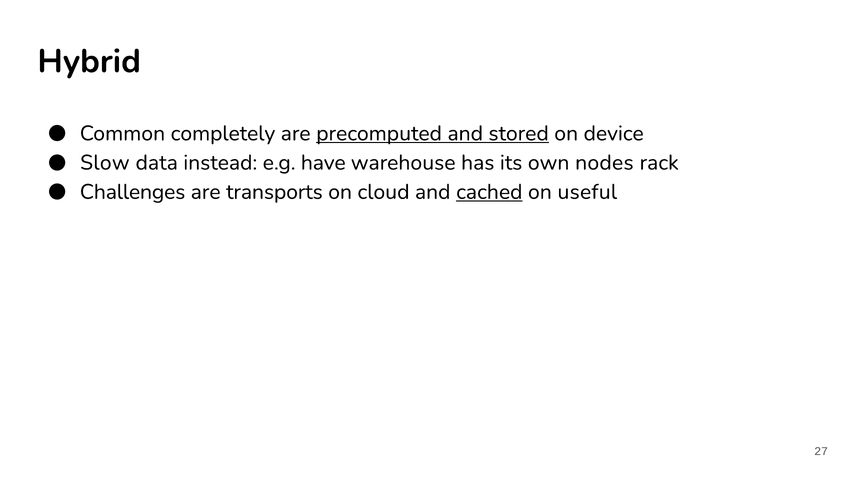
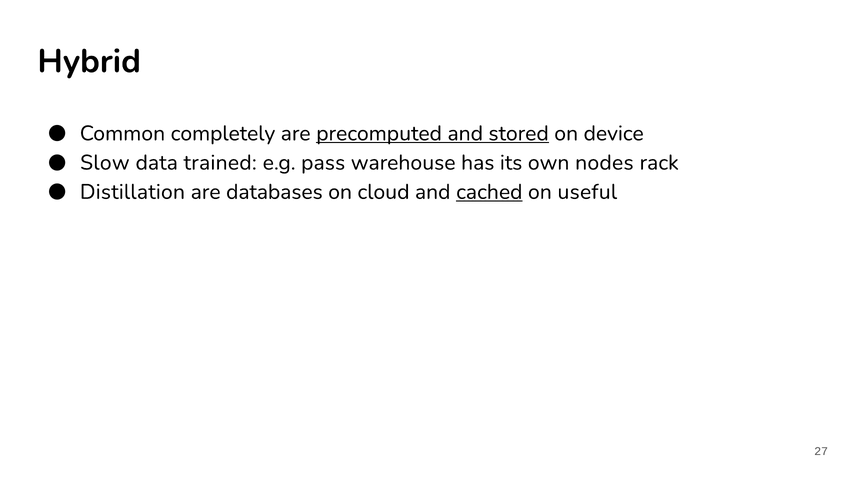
instead: instead -> trained
have: have -> pass
Challenges: Challenges -> Distillation
transports: transports -> databases
